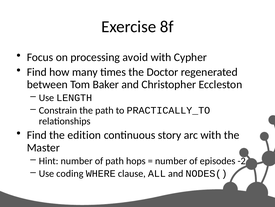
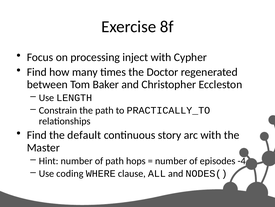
avoid: avoid -> inject
edition: edition -> default
-2: -2 -> -4
